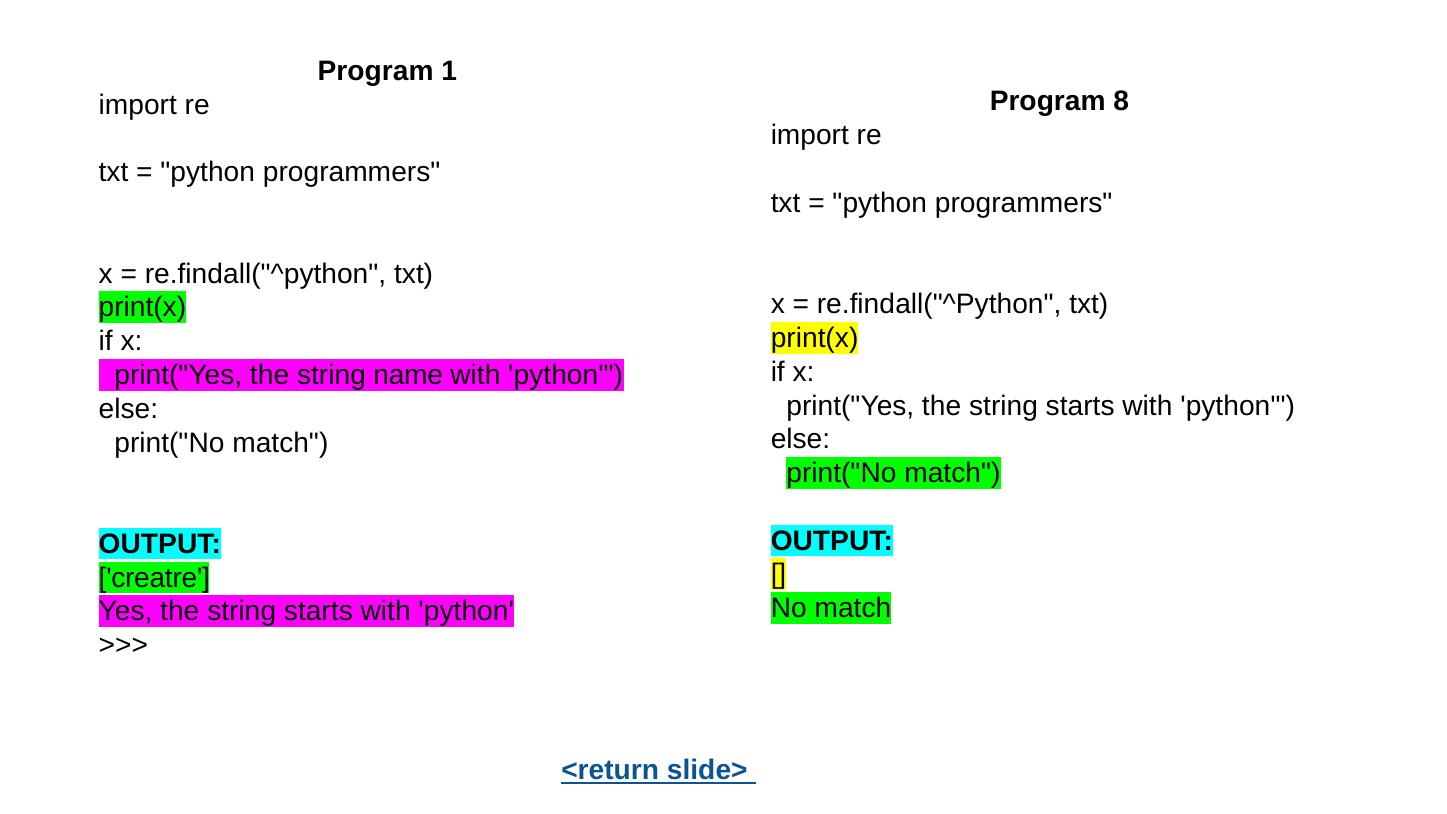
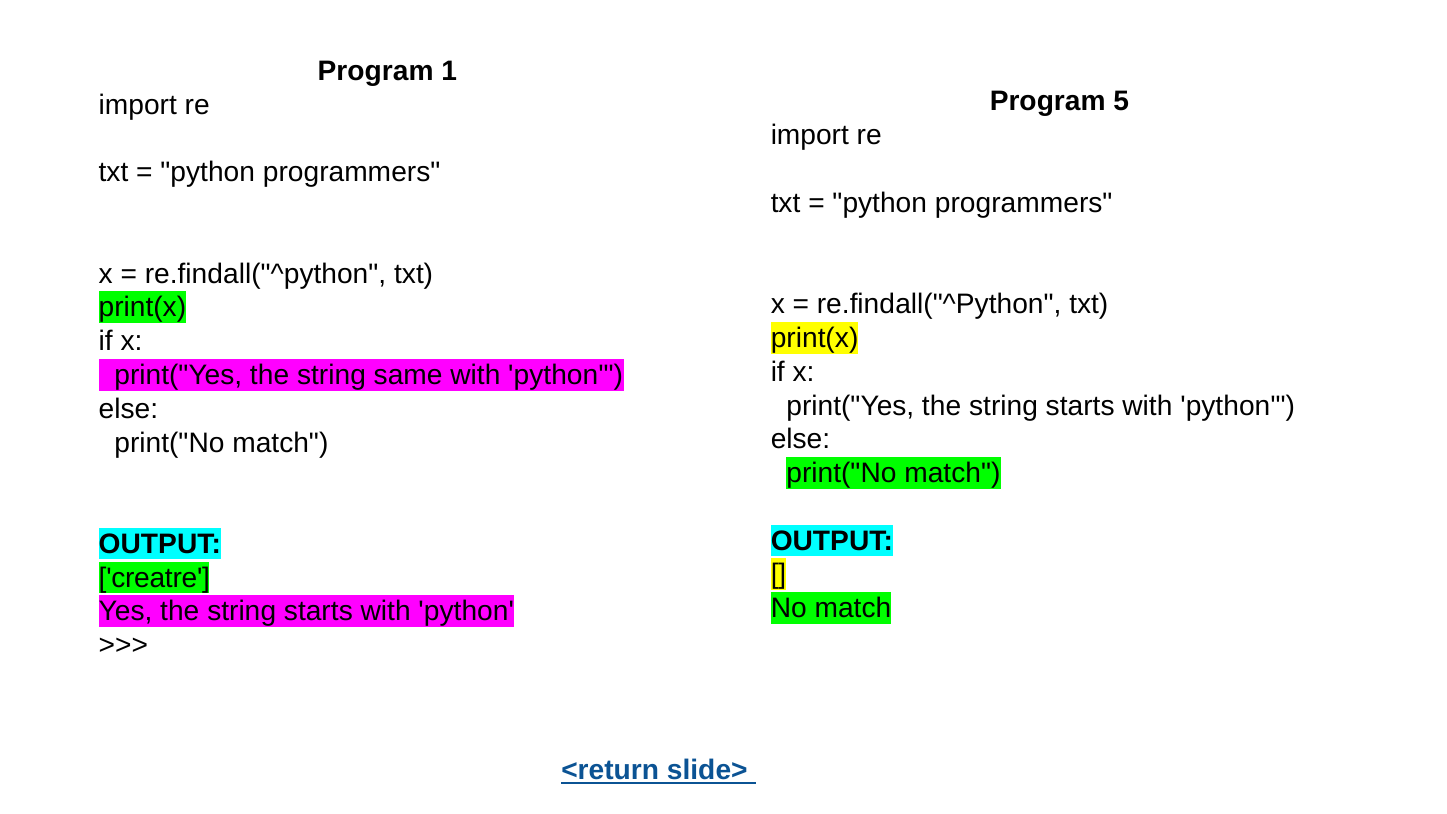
8: 8 -> 5
name: name -> same
